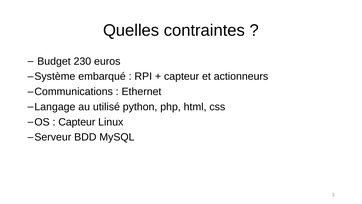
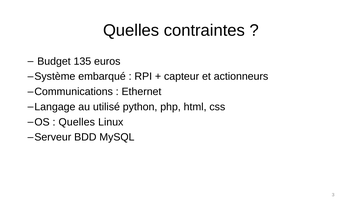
230: 230 -> 135
Capteur at (77, 122): Capteur -> Quelles
